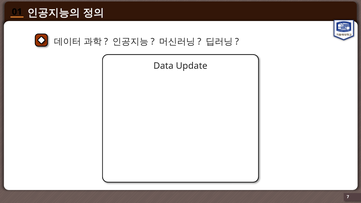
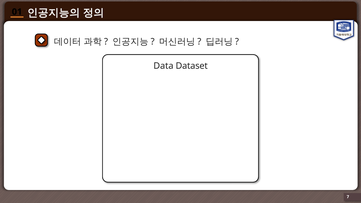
Update: Update -> Dataset
